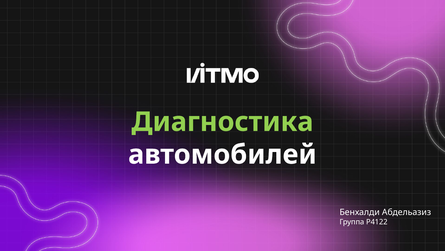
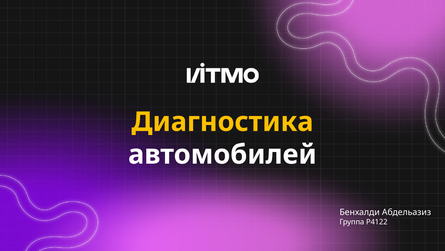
Диагностика colour: light green -> yellow
